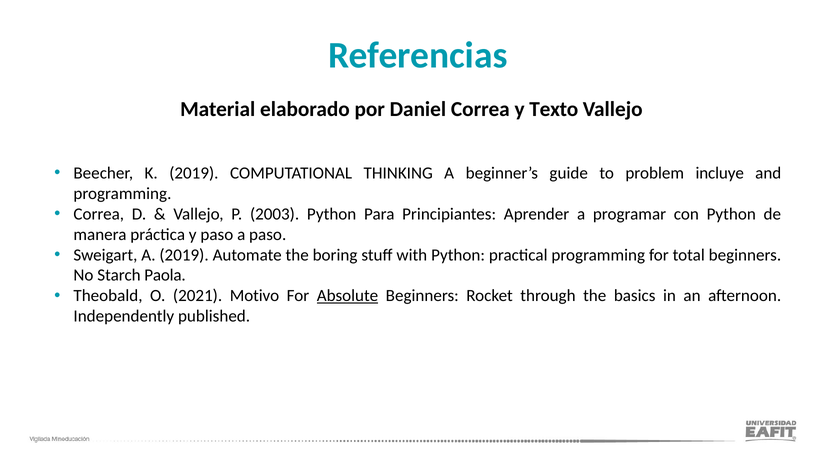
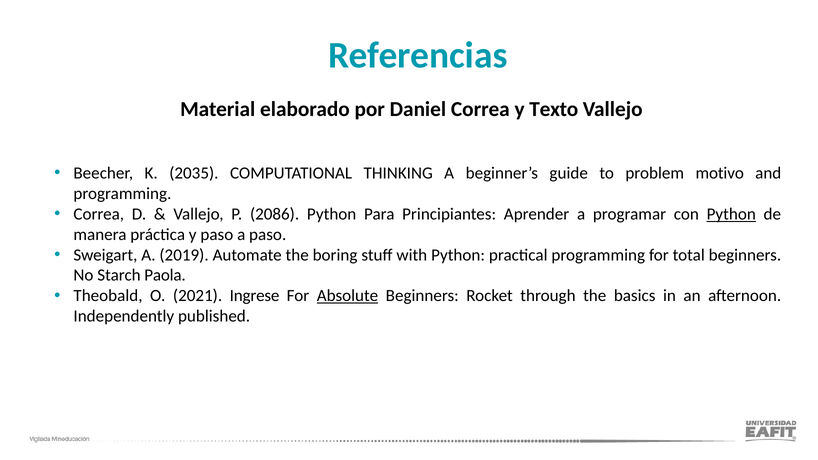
K 2019: 2019 -> 2035
incluye: incluye -> motivo
2003: 2003 -> 2086
Python at (731, 214) underline: none -> present
Motivo: Motivo -> Ingrese
